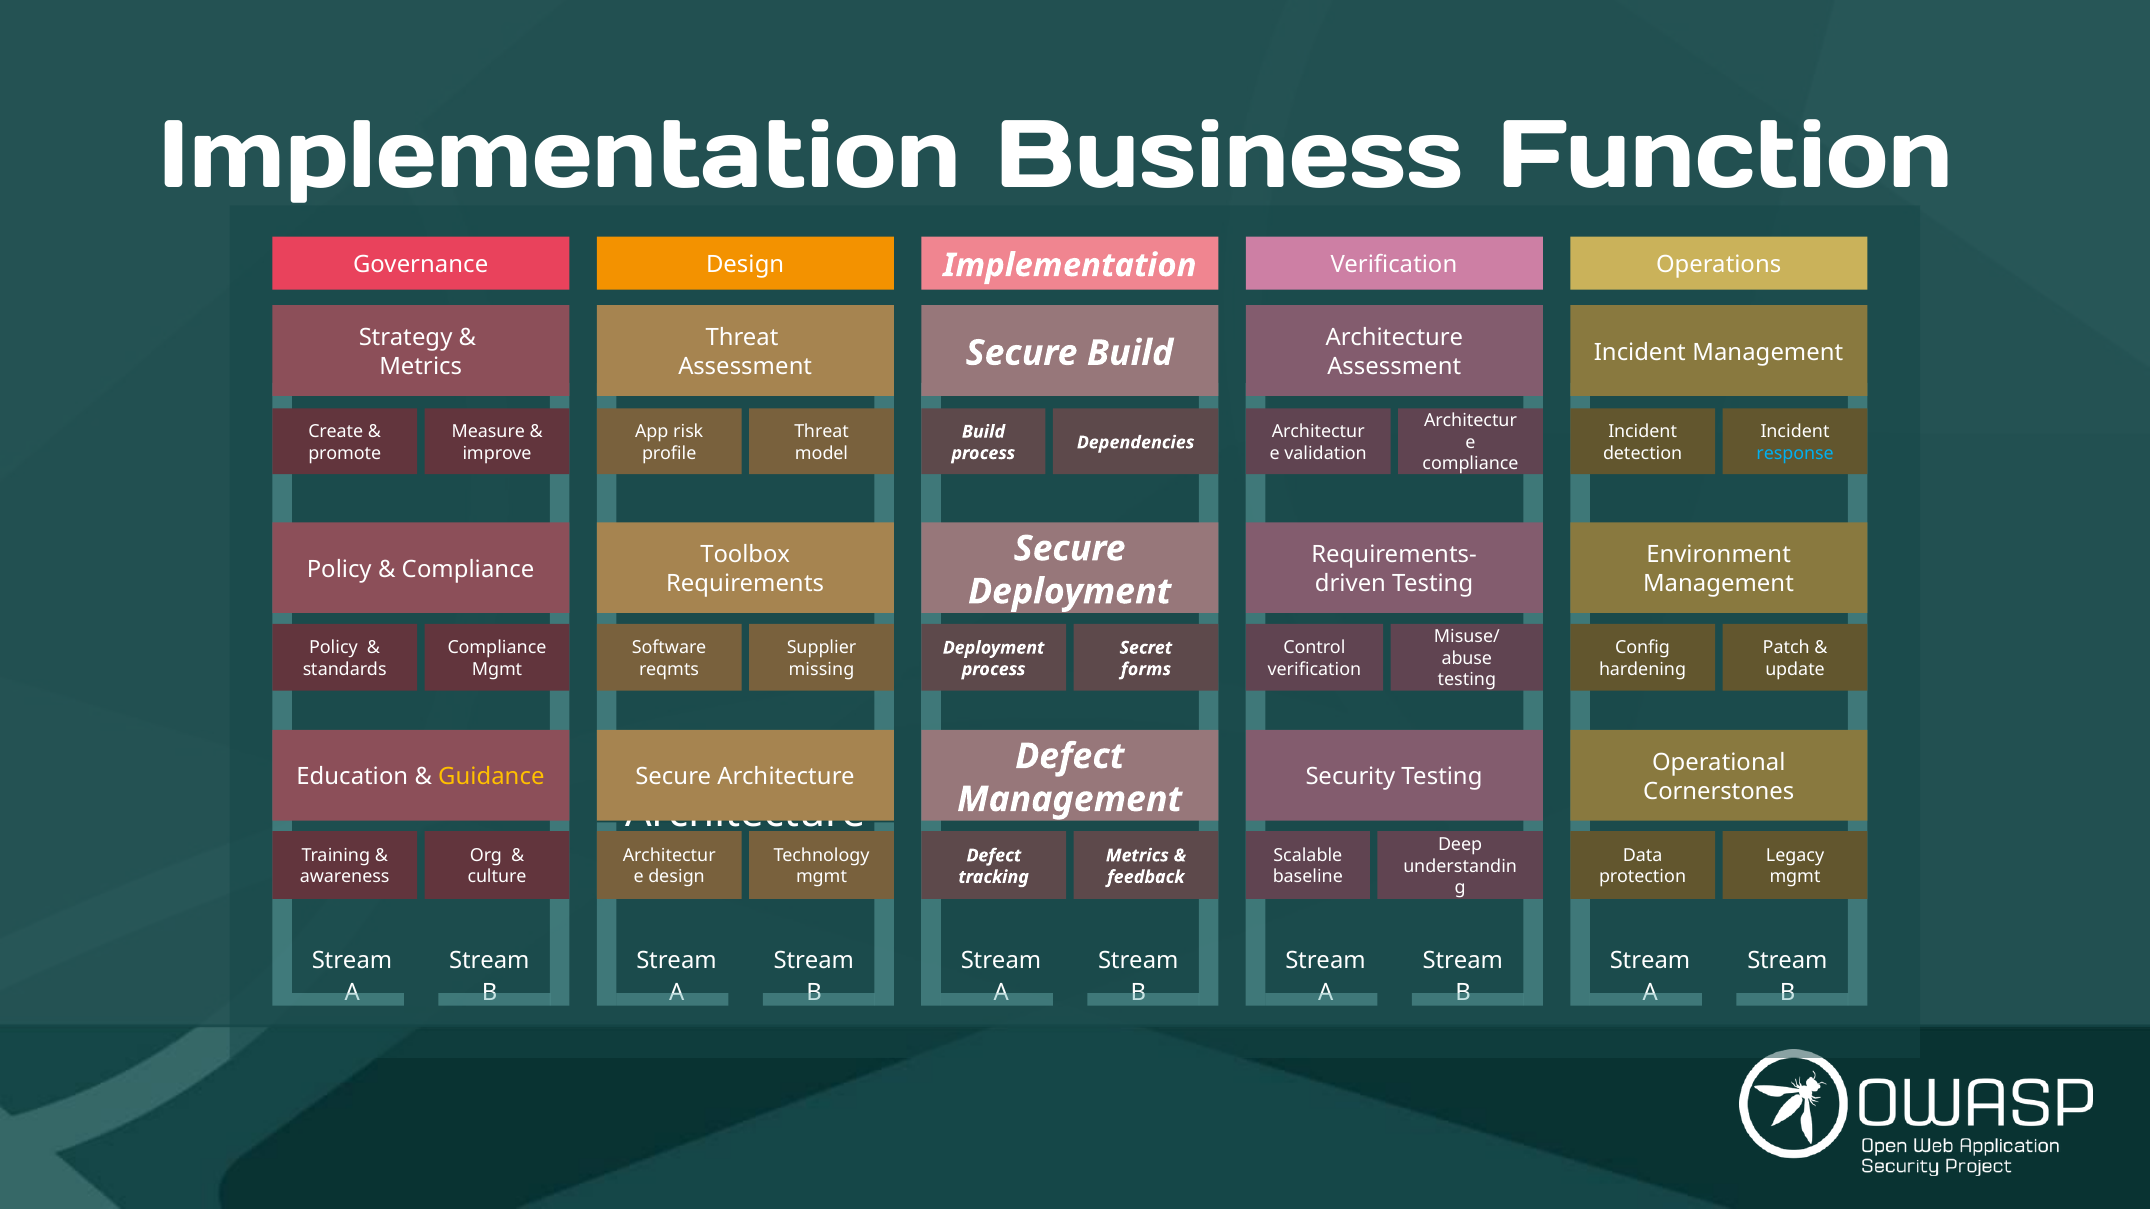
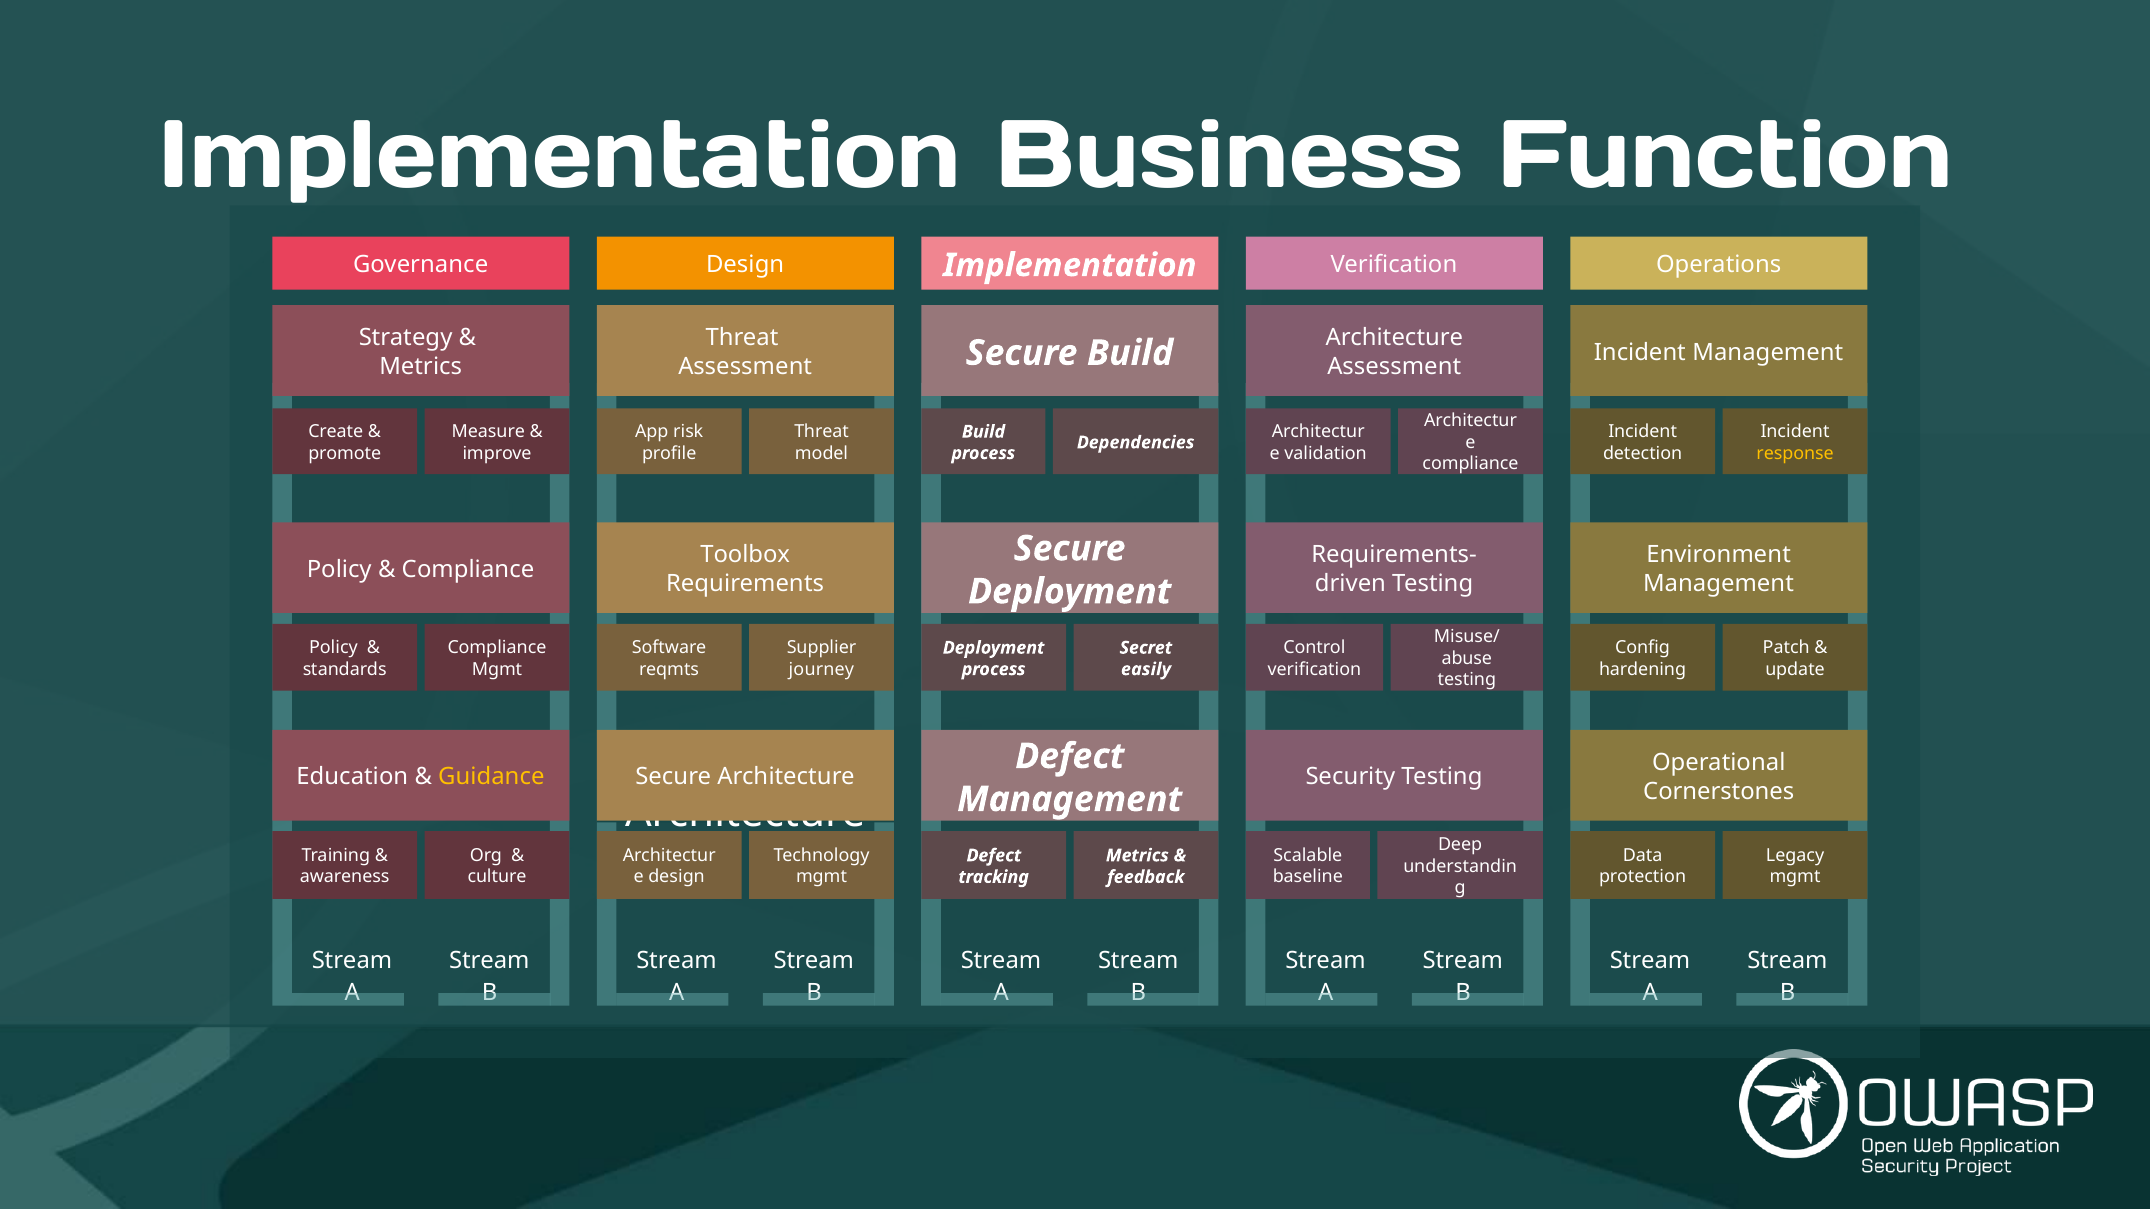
response colour: light blue -> yellow
missing: missing -> journey
forms: forms -> easily
